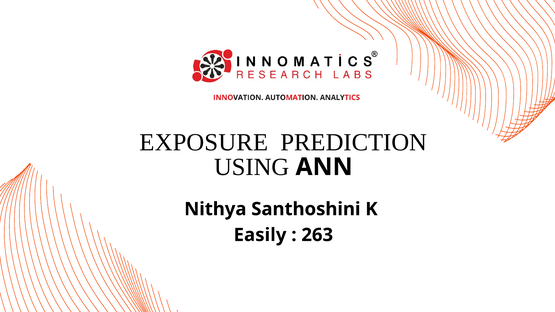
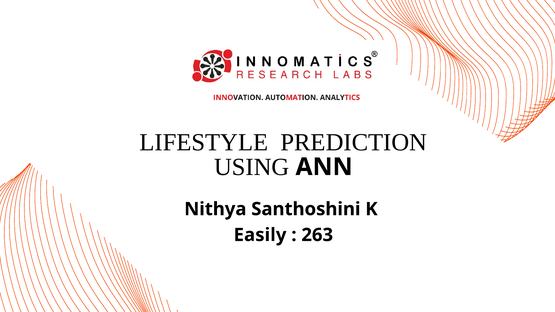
EXPOSURE: EXPOSURE -> LIFESTYLE
